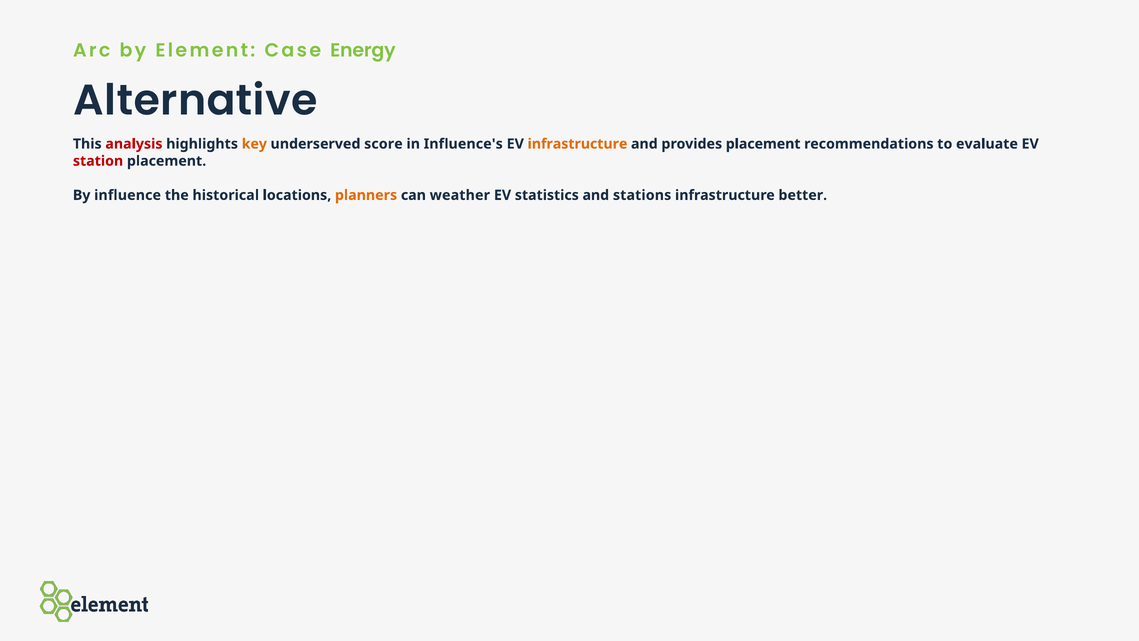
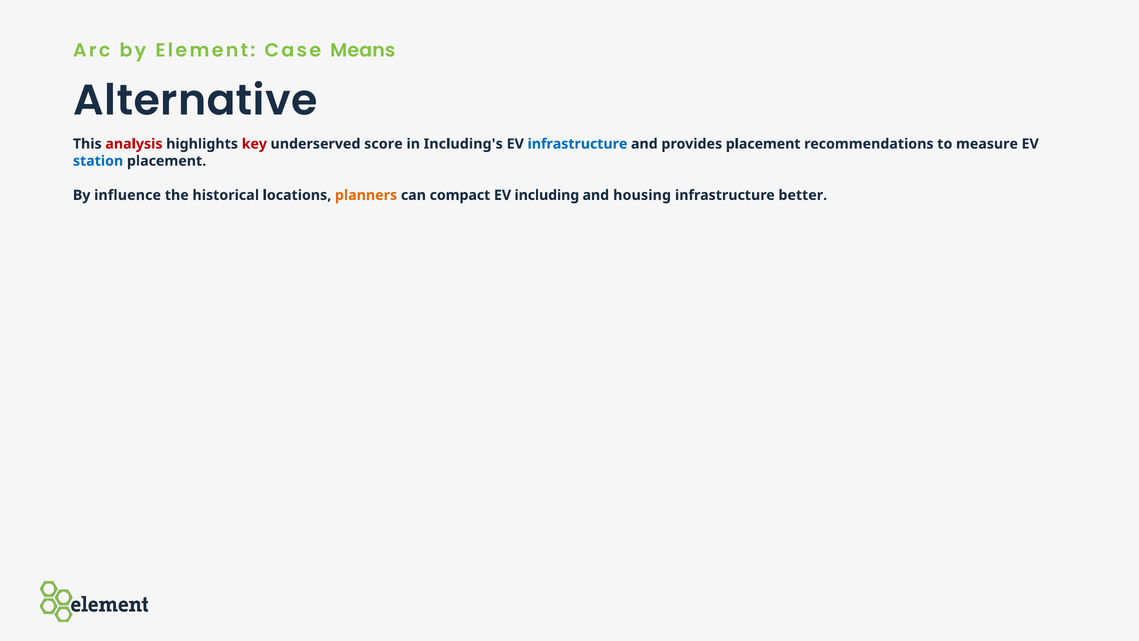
Energy: Energy -> Means
key colour: orange -> red
Influence's: Influence's -> Including's
infrastructure at (577, 144) colour: orange -> blue
evaluate: evaluate -> measure
station colour: red -> blue
weather: weather -> compact
statistics: statistics -> including
stations: stations -> housing
